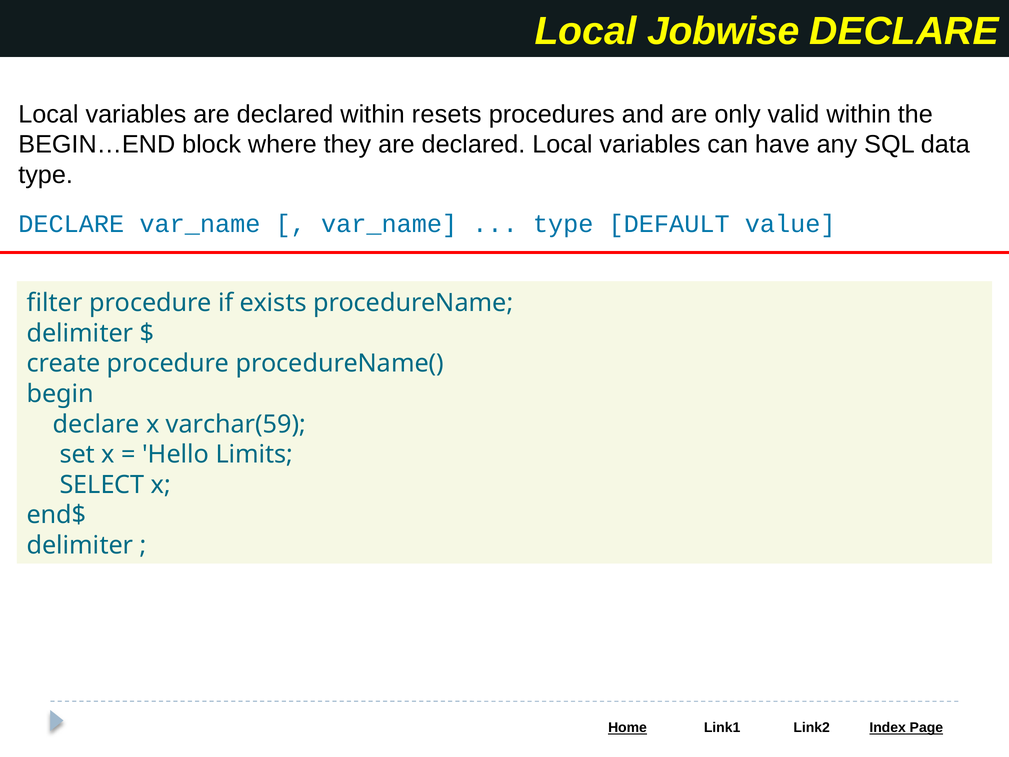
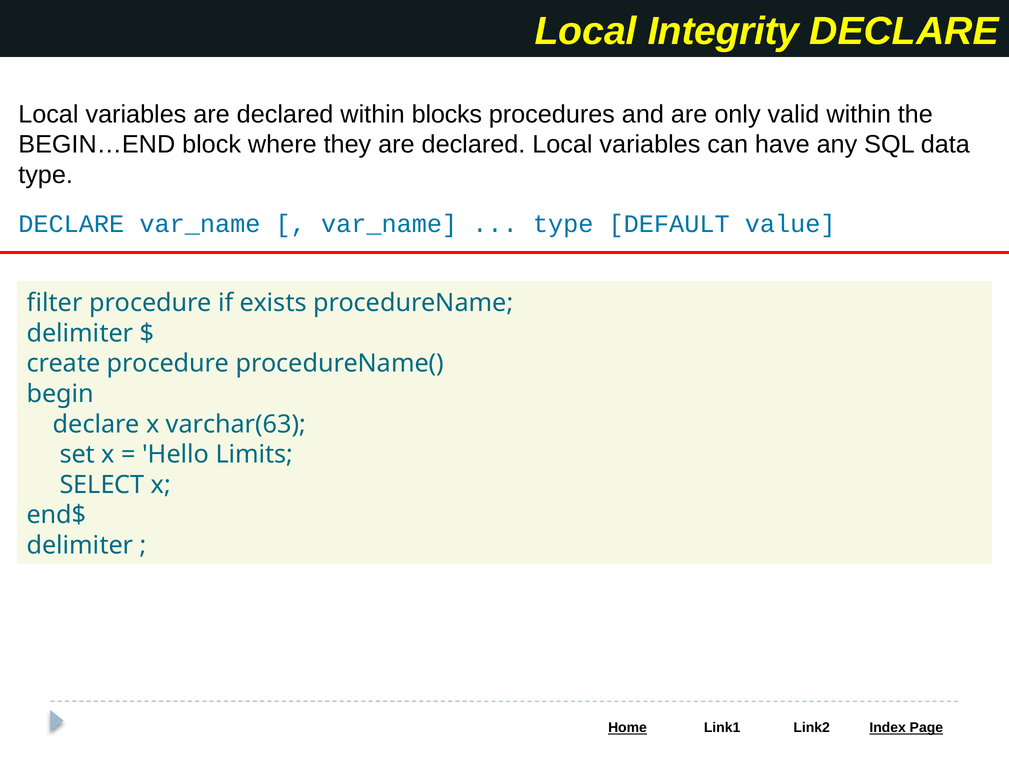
Jobwise: Jobwise -> Integrity
resets: resets -> blocks
varchar(59: varchar(59 -> varchar(63
